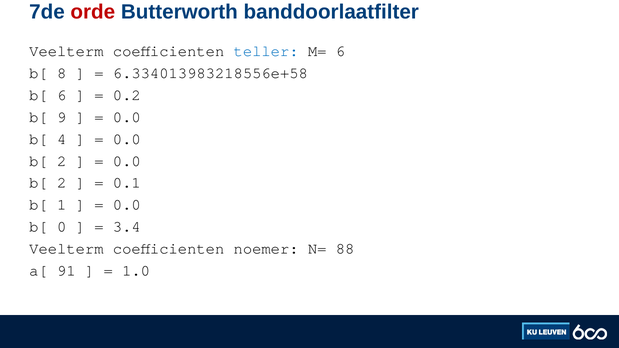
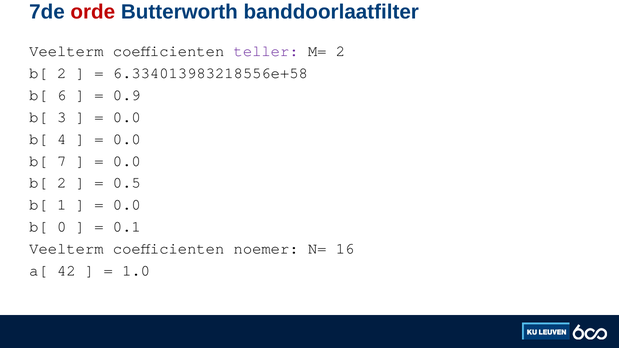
teller colour: blue -> purple
M= 6: 6 -> 2
8 at (62, 73): 8 -> 2
0.2: 0.2 -> 0.9
9: 9 -> 3
2 at (62, 161): 2 -> 7
0.1: 0.1 -> 0.5
3.4: 3.4 -> 0.1
88: 88 -> 16
91: 91 -> 42
